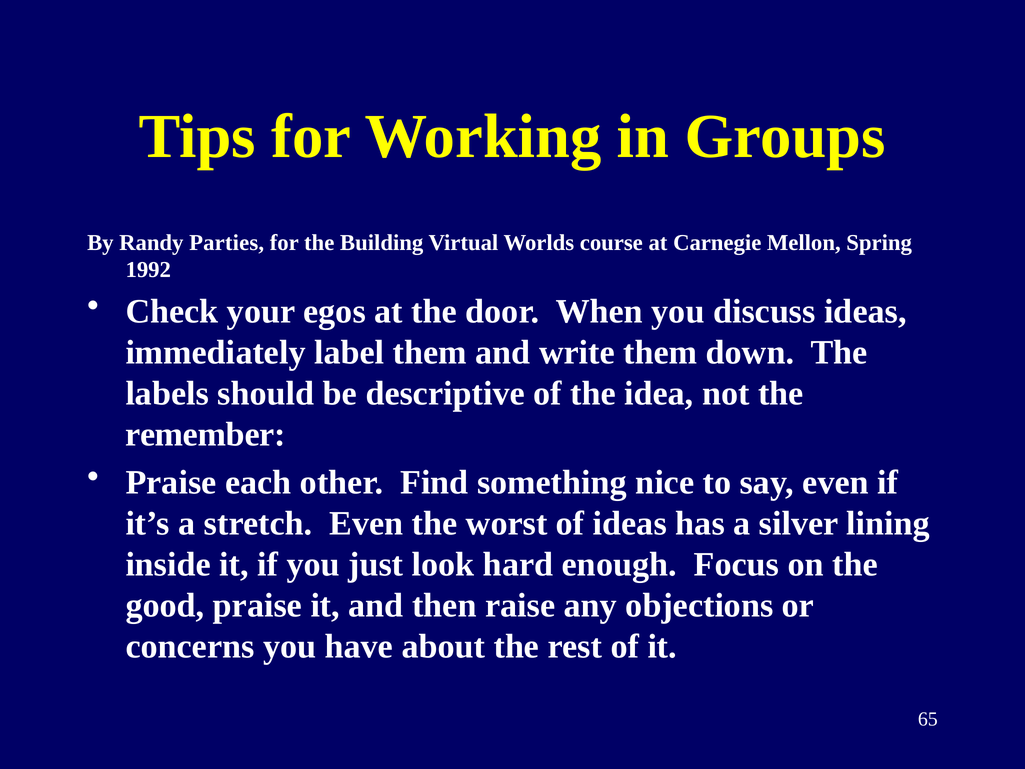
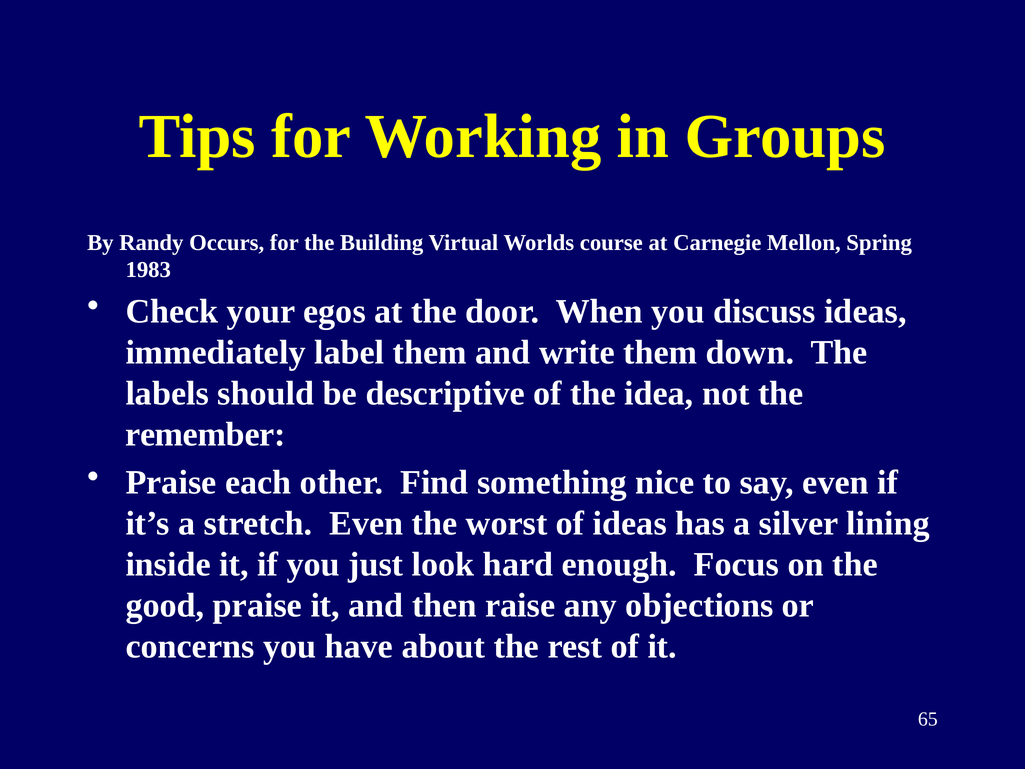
Parties: Parties -> Occurs
1992: 1992 -> 1983
